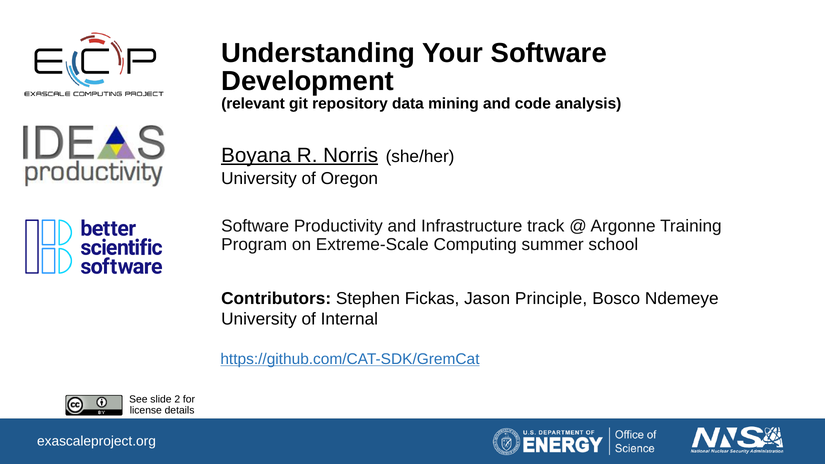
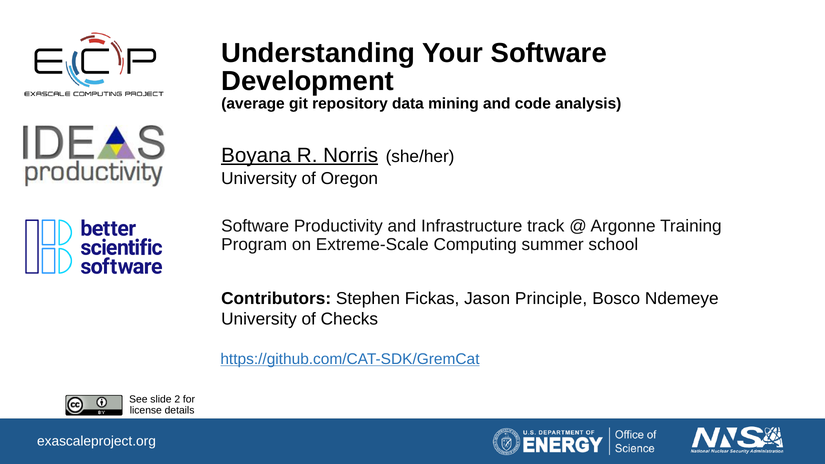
relevant: relevant -> average
Internal: Internal -> Checks
